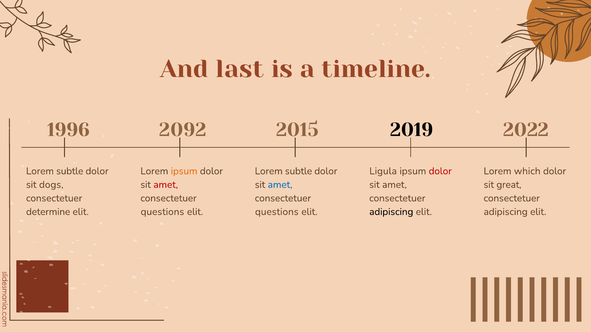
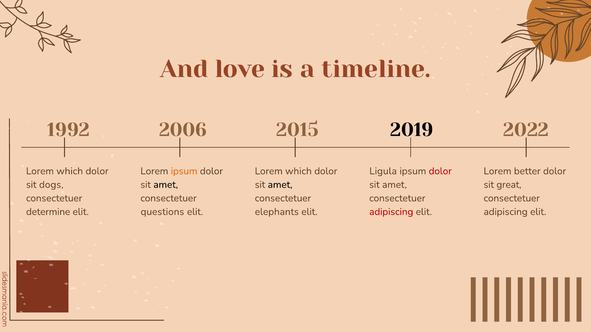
last: last -> love
1996: 1996 -> 1992
2092: 2092 -> 2006
subtle at (70, 171): subtle -> which
subtle at (299, 171): subtle -> which
which: which -> better
amet at (166, 185) colour: red -> black
amet at (280, 185) colour: blue -> black
questions at (277, 212): questions -> elephants
adipiscing at (391, 212) colour: black -> red
